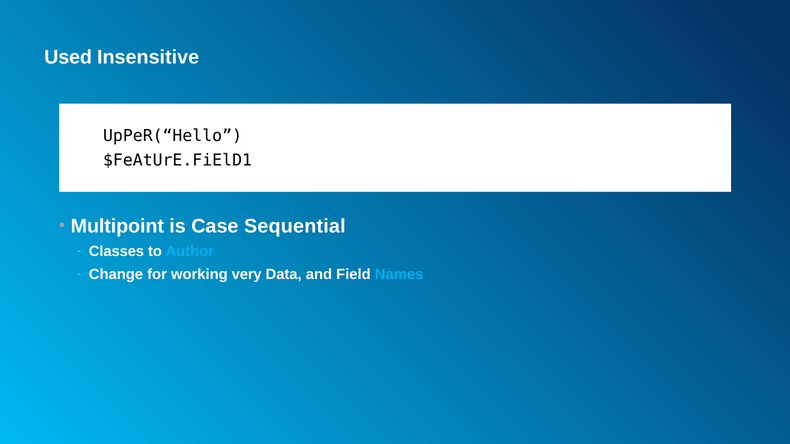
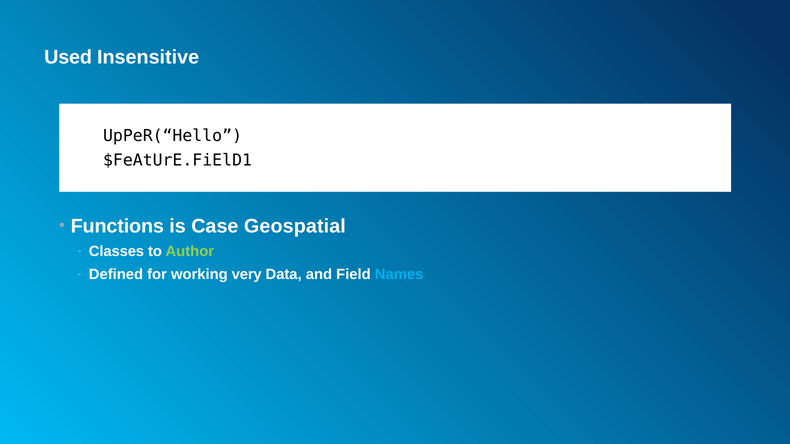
Multipoint: Multipoint -> Functions
Sequential: Sequential -> Geospatial
Author colour: light blue -> light green
Change: Change -> Defined
